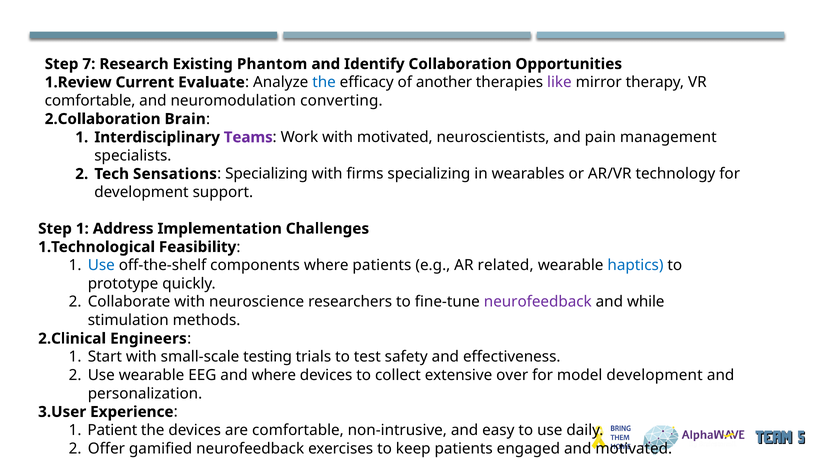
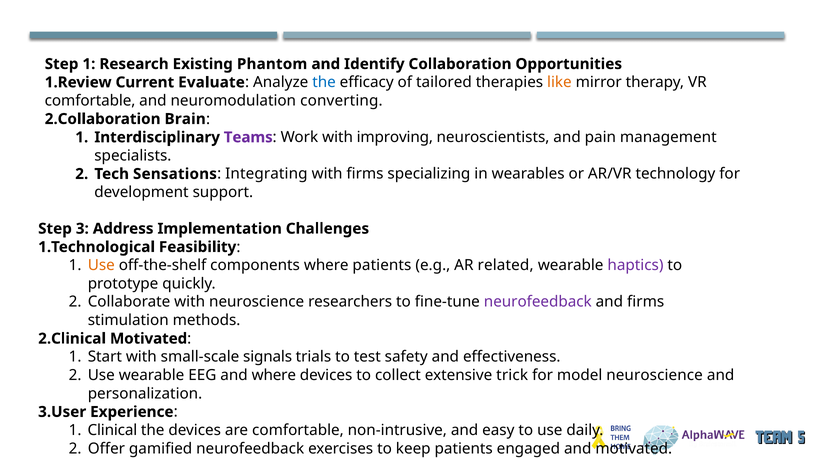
Step 7: 7 -> 1
another: another -> tailored
like colour: purple -> orange
with motivated: motivated -> improving
Specializing at (267, 174): Specializing -> Integrating
Step 1: 1 -> 3
Use at (101, 265) colour: blue -> orange
haptics colour: blue -> purple
and while: while -> firms
Engineers at (148, 338): Engineers -> Motivated
testing: testing -> signals
over: over -> trick
model development: development -> neuroscience
Patient: Patient -> Clinical
